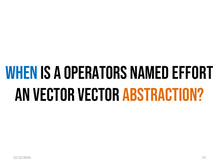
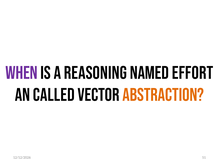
WHEN colour: blue -> purple
OPERATORS: OPERATORS -> REASONING
AN VECTOR: VECTOR -> CALLED
